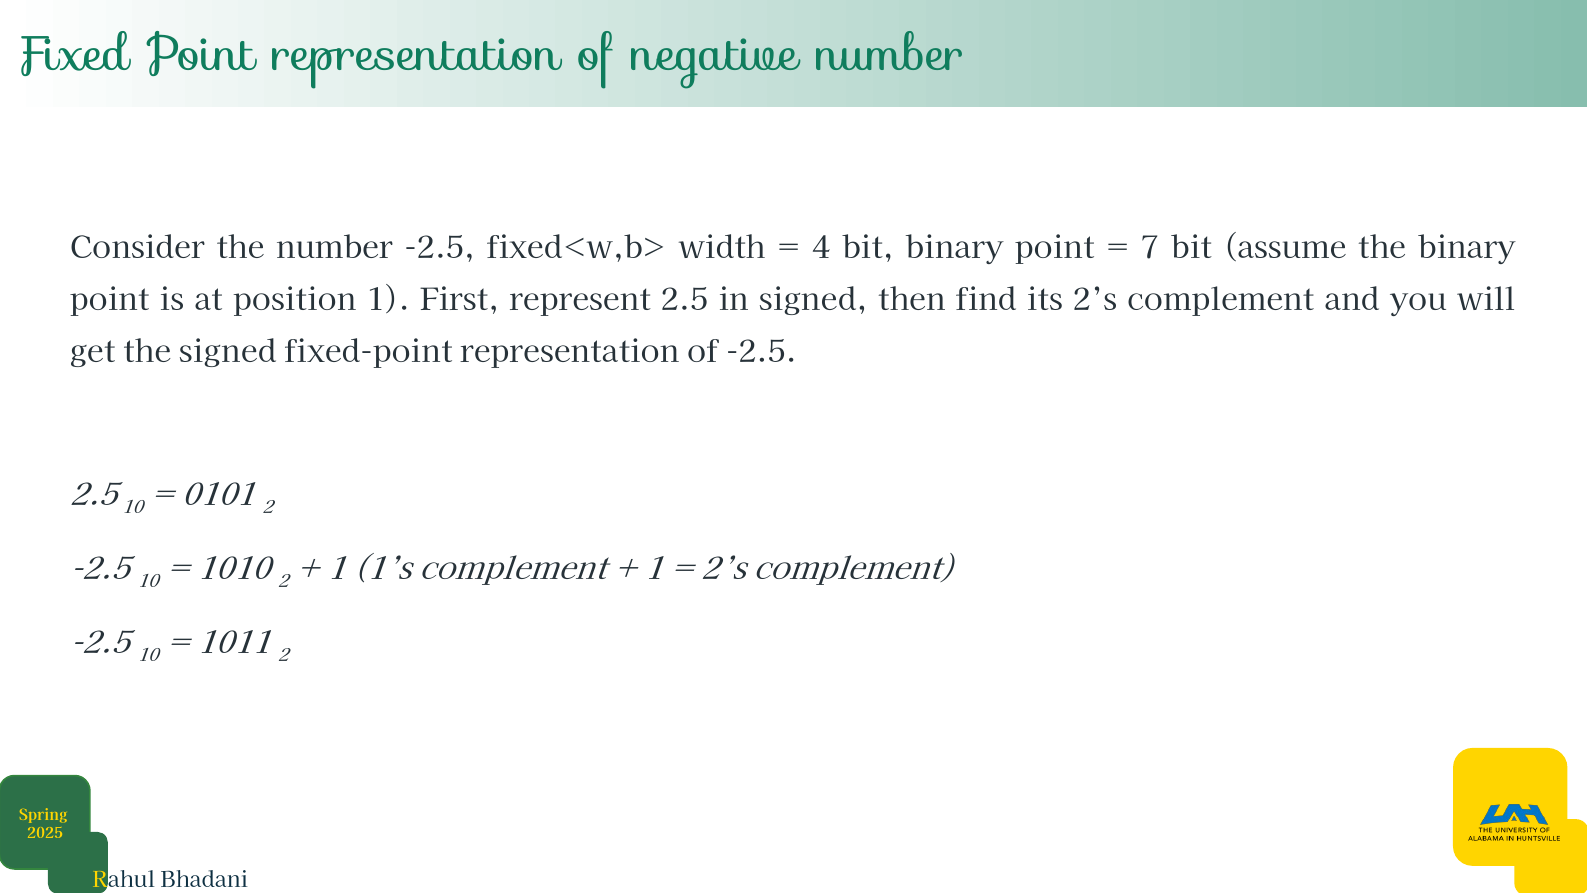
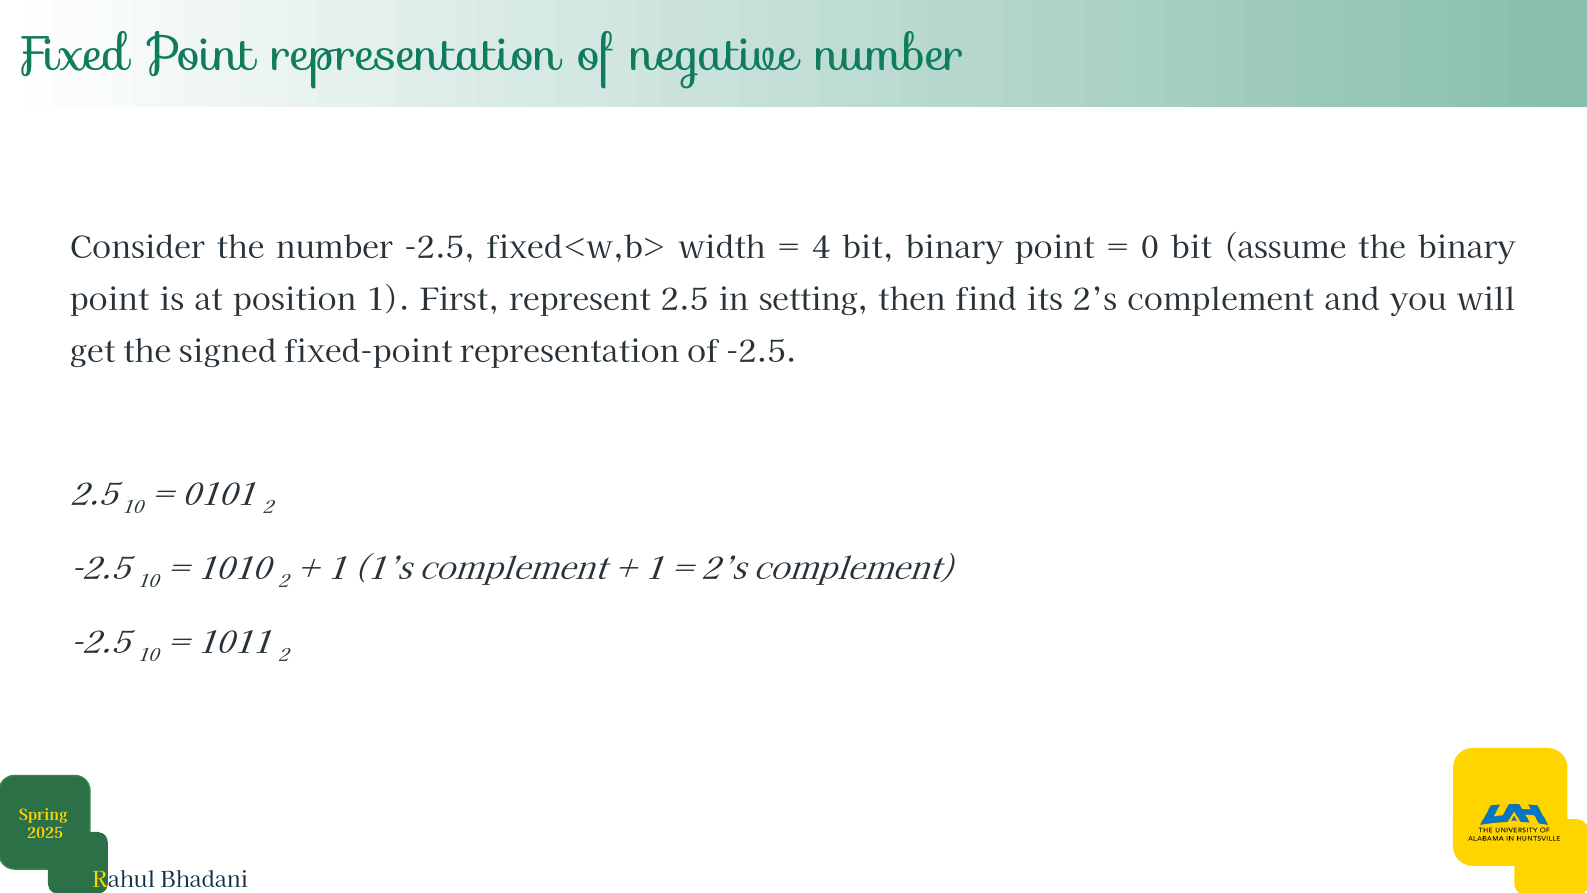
7: 7 -> 0
in signed: signed -> setting
